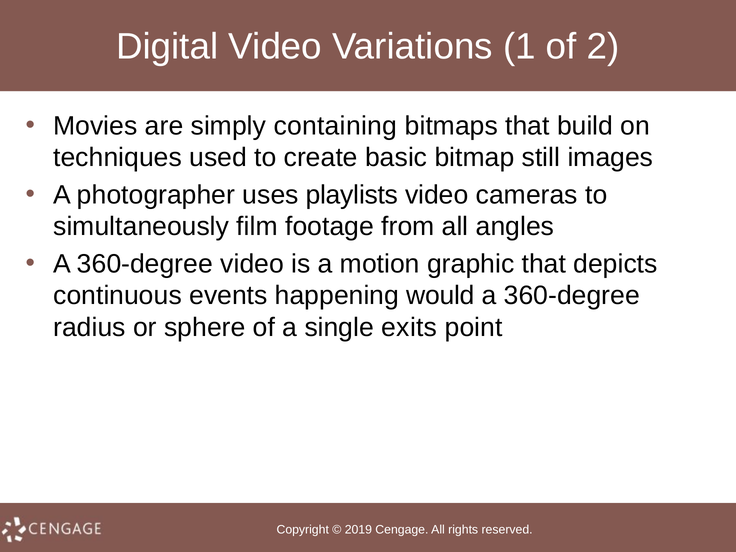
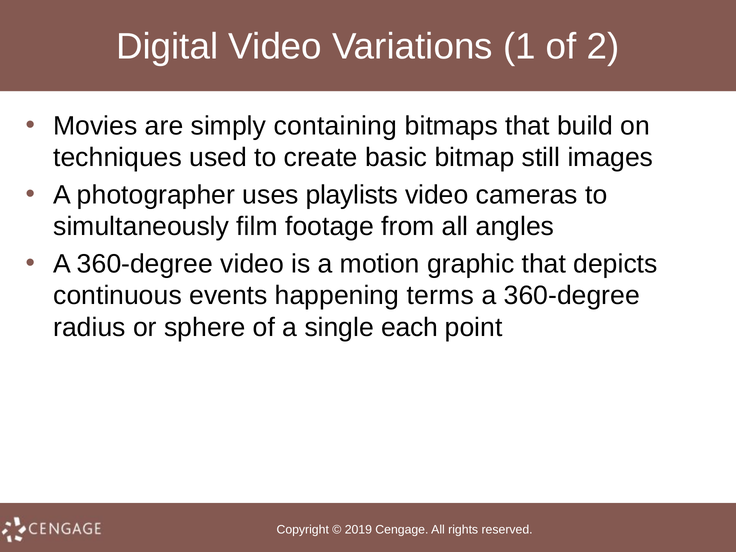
would: would -> terms
exits: exits -> each
